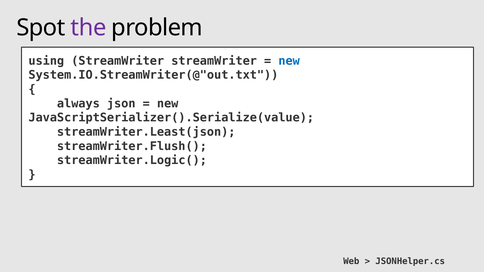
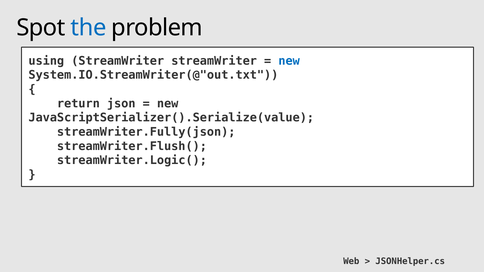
the colour: purple -> blue
always: always -> return
streamWriter.Least(json: streamWriter.Least(json -> streamWriter.Fully(json
